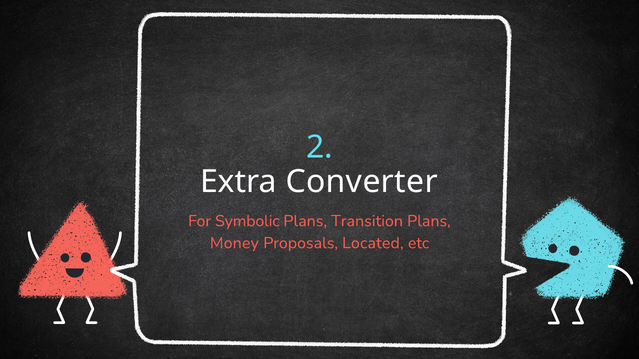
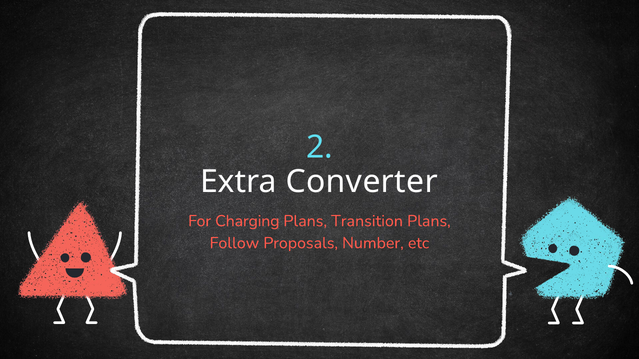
Symbolic: Symbolic -> Charging
Money: Money -> Follow
Located: Located -> Number
